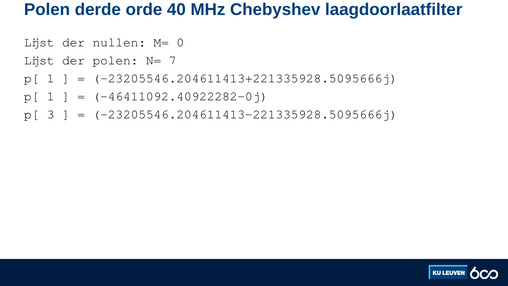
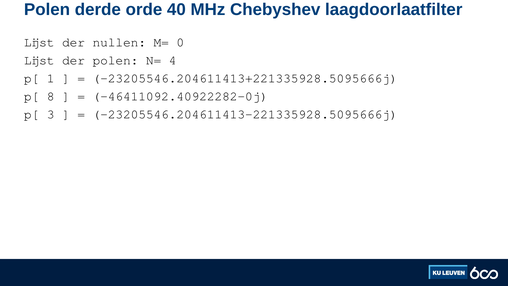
7: 7 -> 4
1 at (51, 96): 1 -> 8
